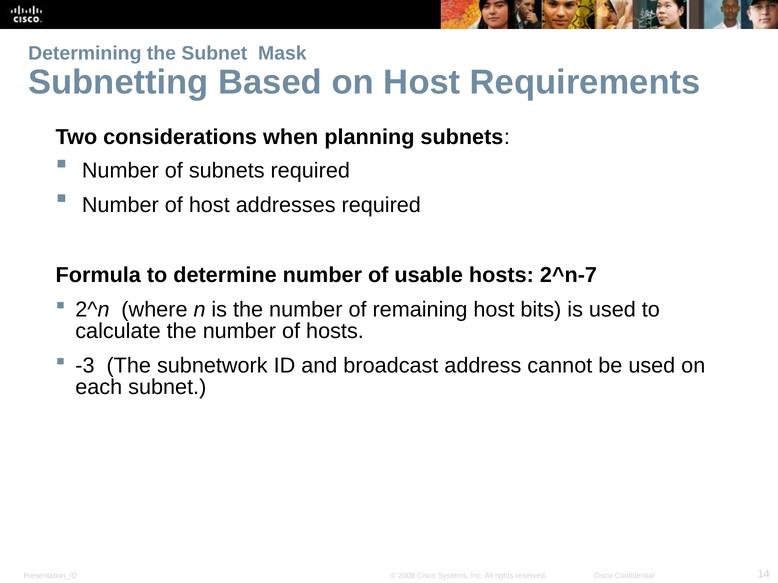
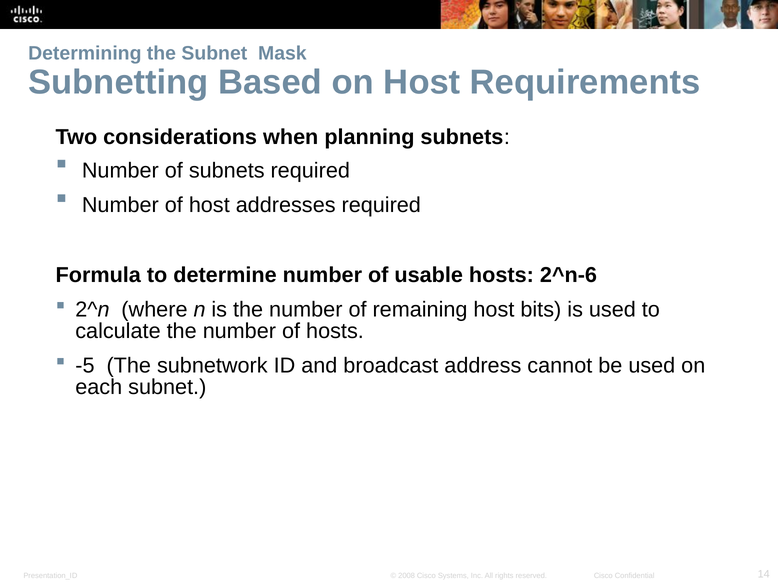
2^n-7: 2^n-7 -> 2^n-6
-3: -3 -> -5
